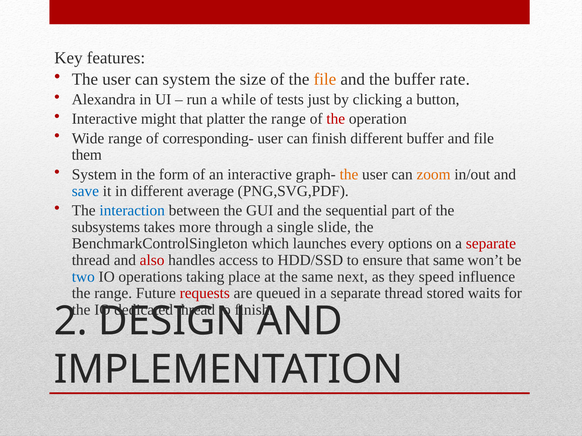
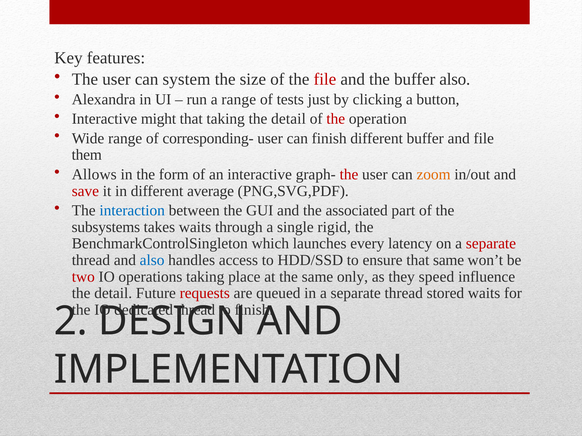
file at (325, 79) colour: orange -> red
buffer rate: rate -> also
a while: while -> range
that platter: platter -> taking
range at (288, 119): range -> detail
System at (94, 175): System -> Allows
the at (349, 175) colour: orange -> red
save colour: blue -> red
sequential: sequential -> associated
takes more: more -> waits
slide: slide -> rigid
options: options -> latency
also at (152, 260) colour: red -> blue
two colour: blue -> red
next: next -> only
range at (113, 294): range -> detail
